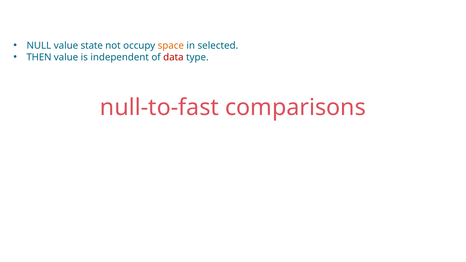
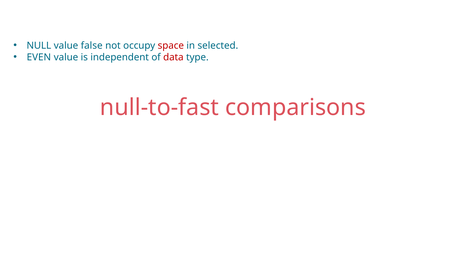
state: state -> false
space colour: orange -> red
THEN: THEN -> EVEN
